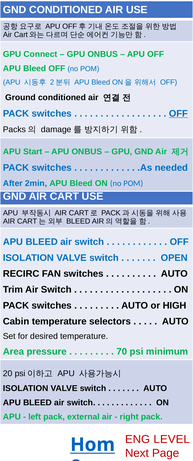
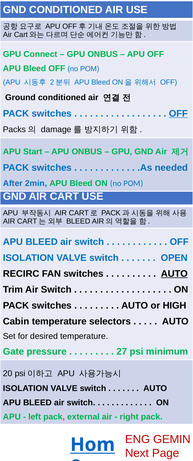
AUTO at (174, 274) underline: none -> present
Area: Area -> Gate
70: 70 -> 27
LEVEL: LEVEL -> GEMIN
